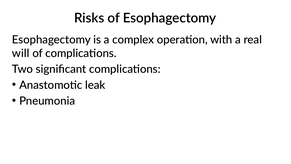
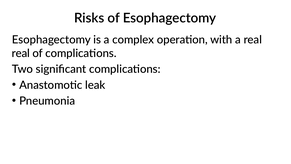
will at (21, 53): will -> real
